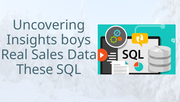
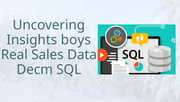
These: These -> Decm
